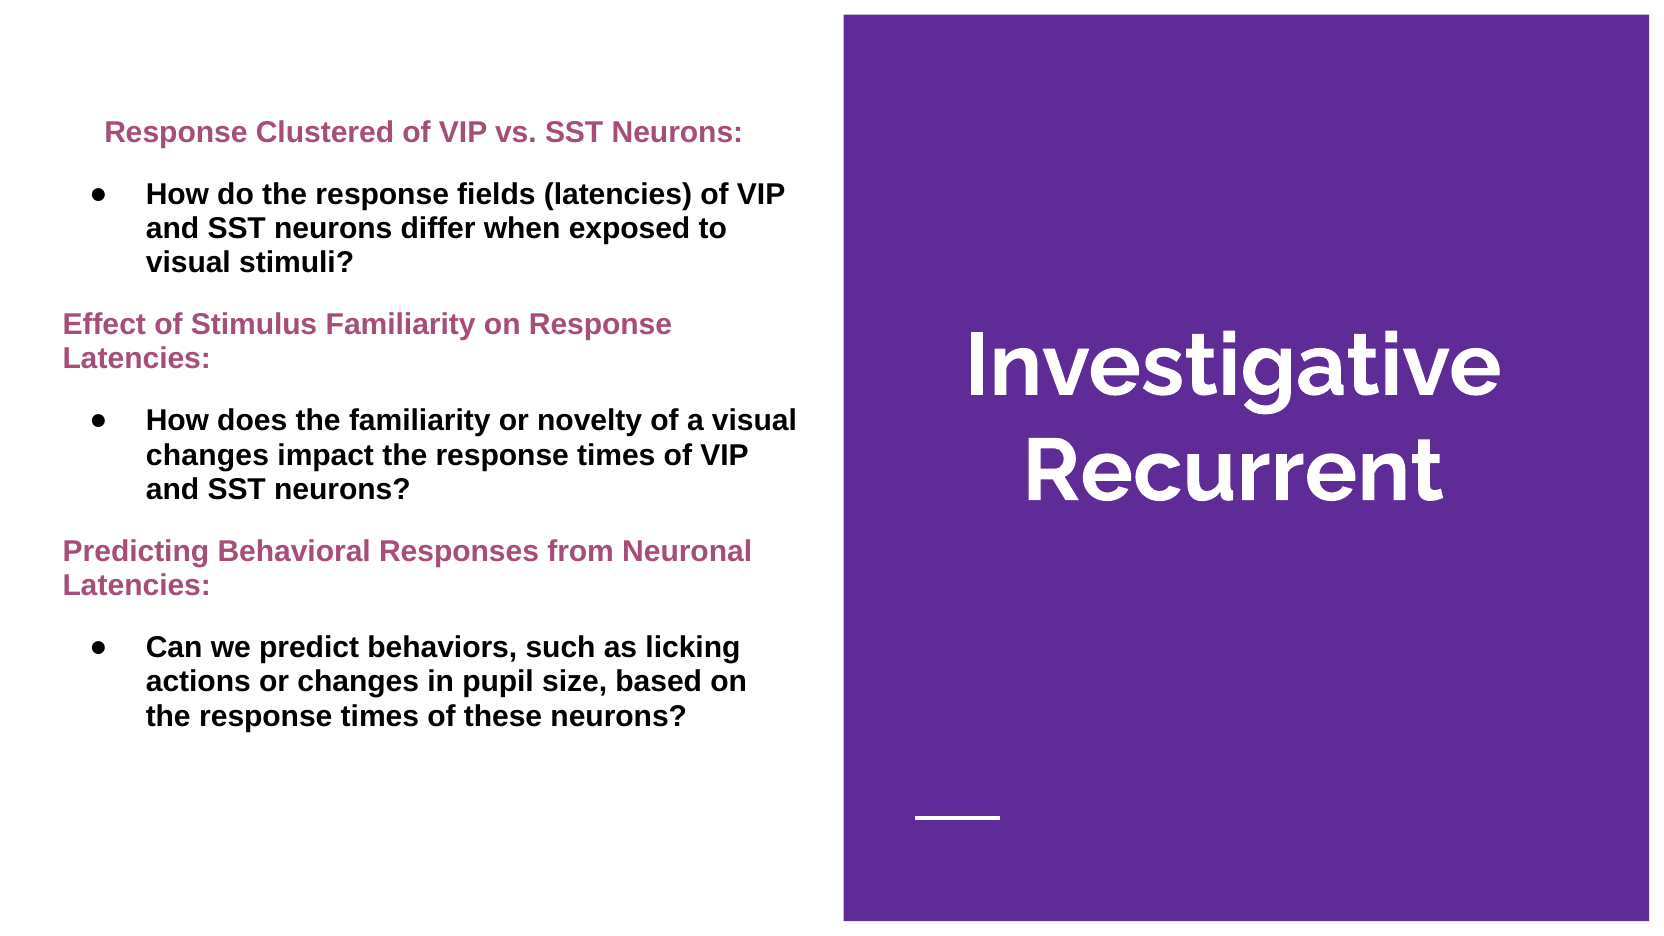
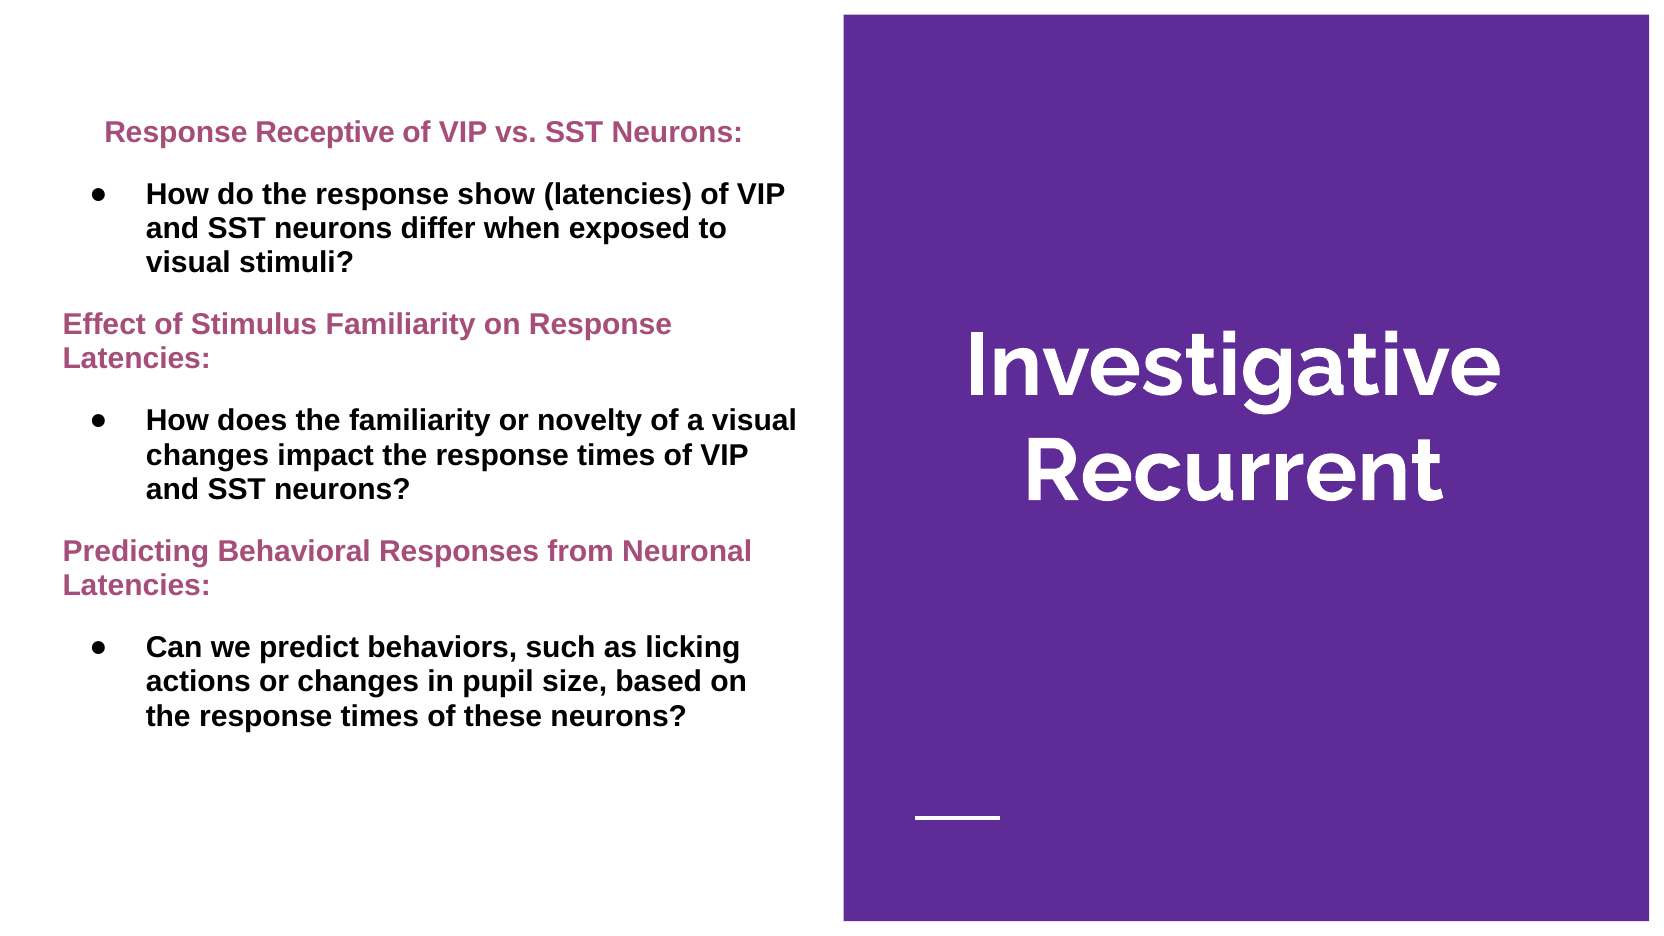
Clustered: Clustered -> Receptive
fields: fields -> show
